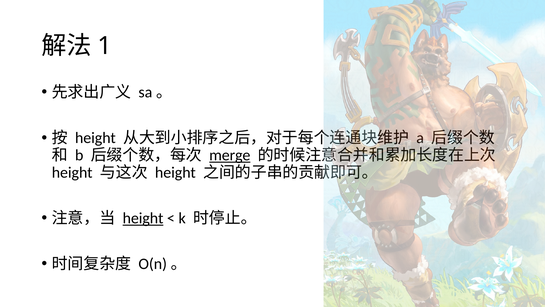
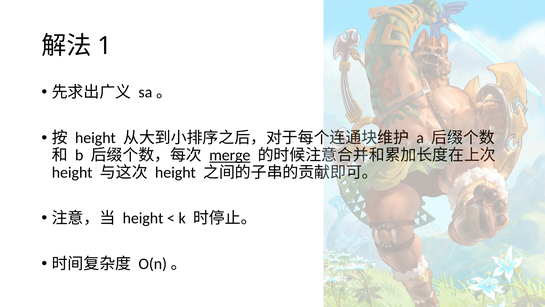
height at (143, 218) underline: present -> none
